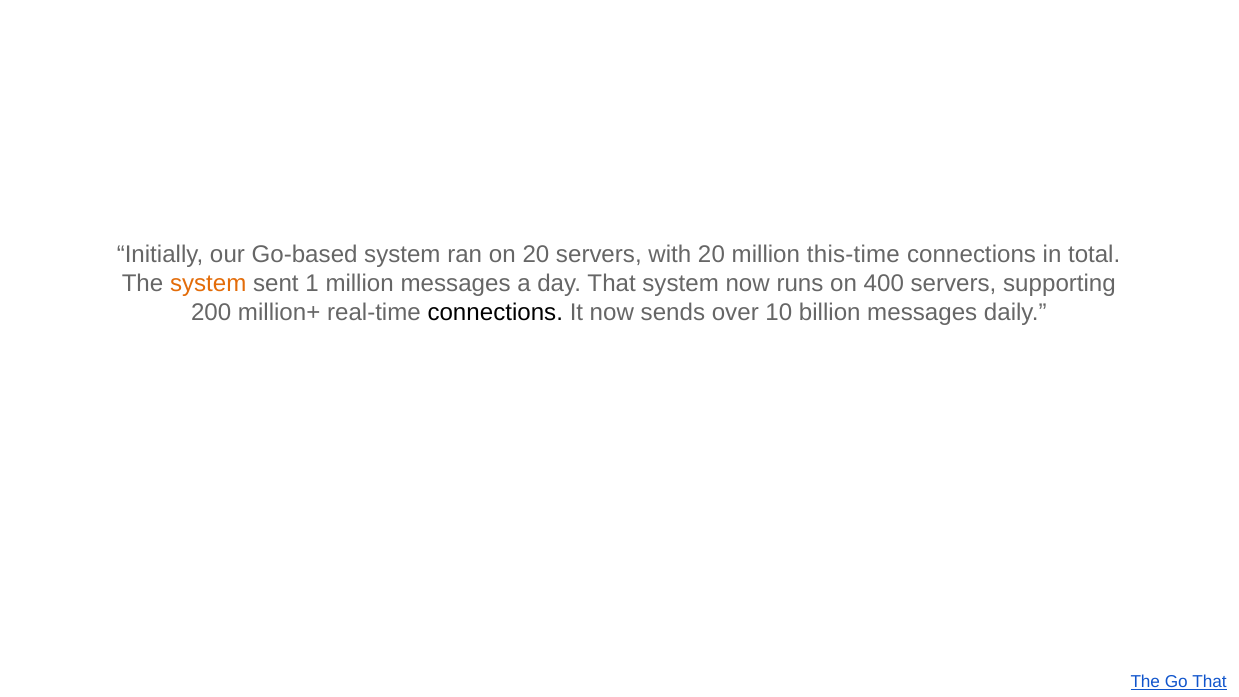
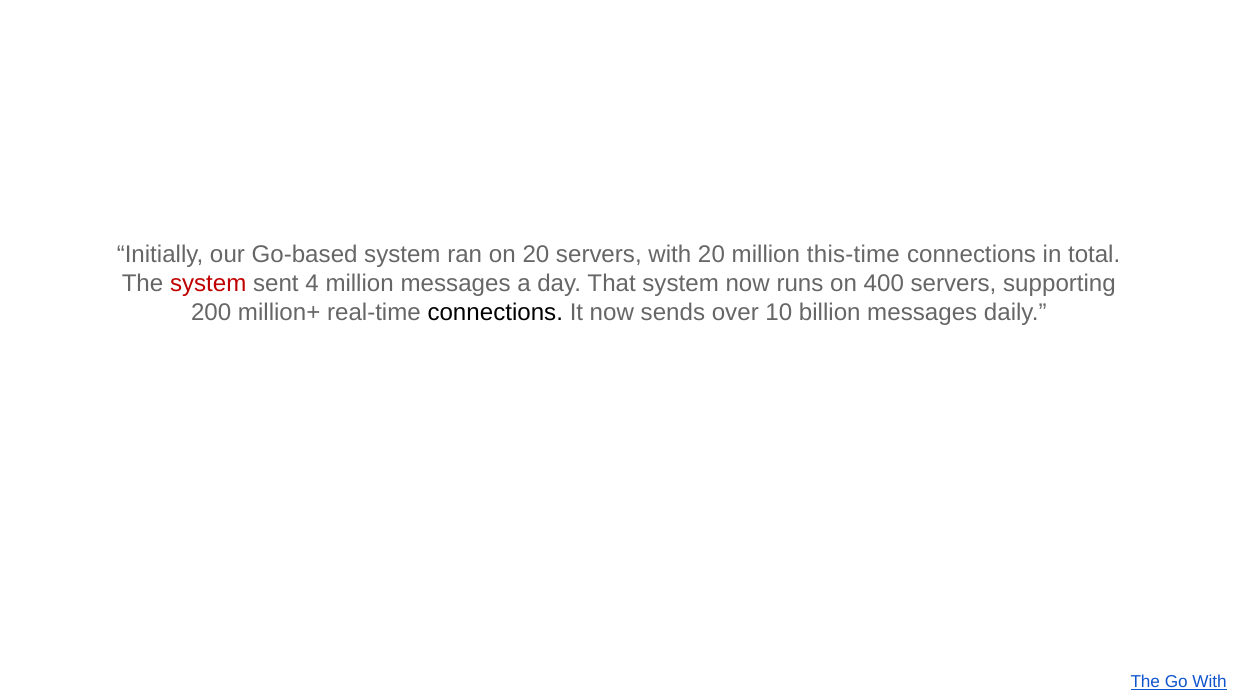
system at (208, 283) colour: orange -> red
1: 1 -> 4
Go That: That -> With
